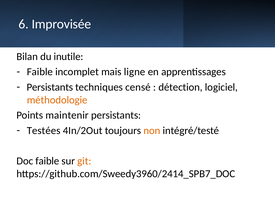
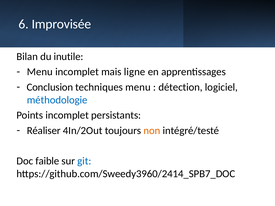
Faible at (40, 72): Faible -> Menu
Persistants at (50, 87): Persistants -> Conclusion
techniques censé: censé -> menu
méthodologie colour: orange -> blue
Points maintenir: maintenir -> incomplet
Testées: Testées -> Réaliser
git colour: orange -> blue
